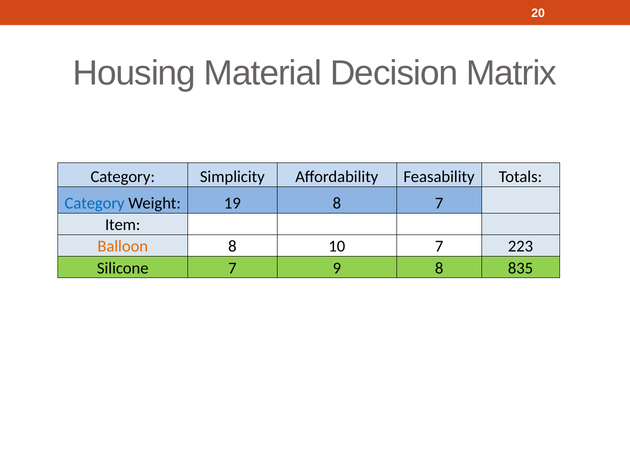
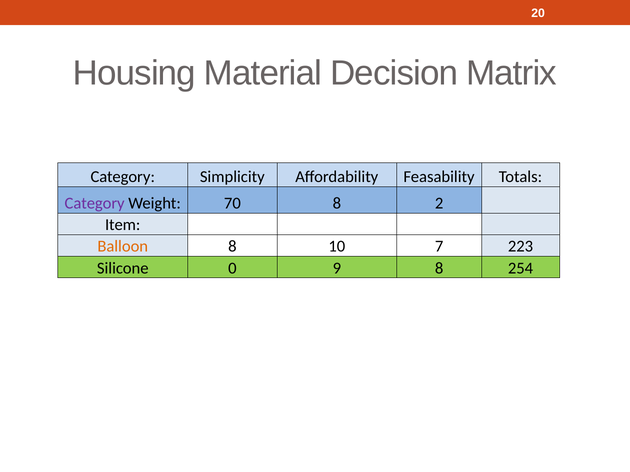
Category at (95, 203) colour: blue -> purple
19: 19 -> 70
8 7: 7 -> 2
Silicone 7: 7 -> 0
835: 835 -> 254
